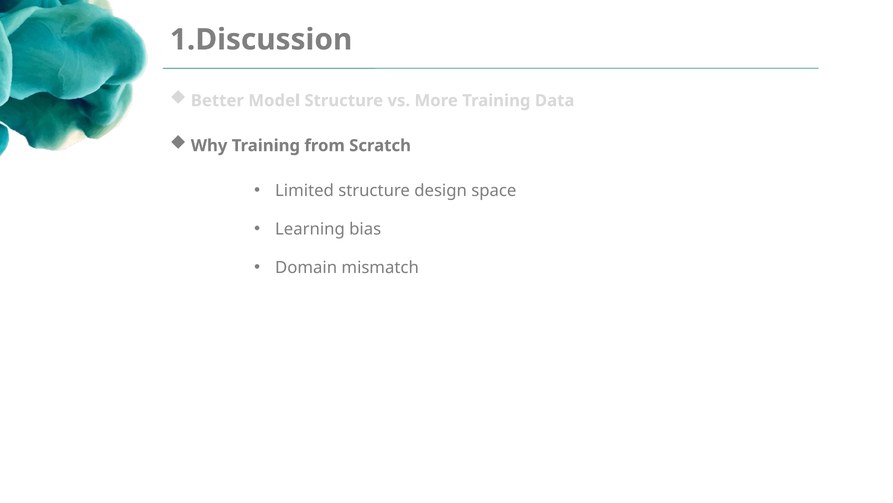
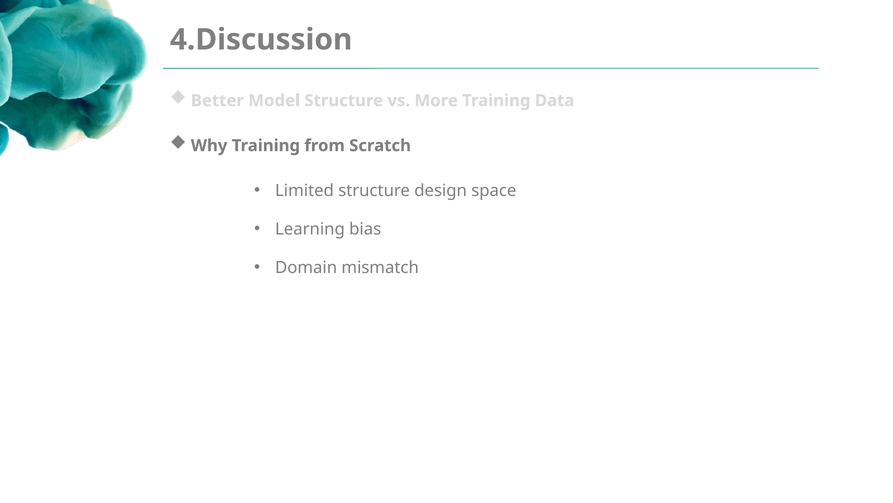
1.Discussion: 1.Discussion -> 4.Discussion
